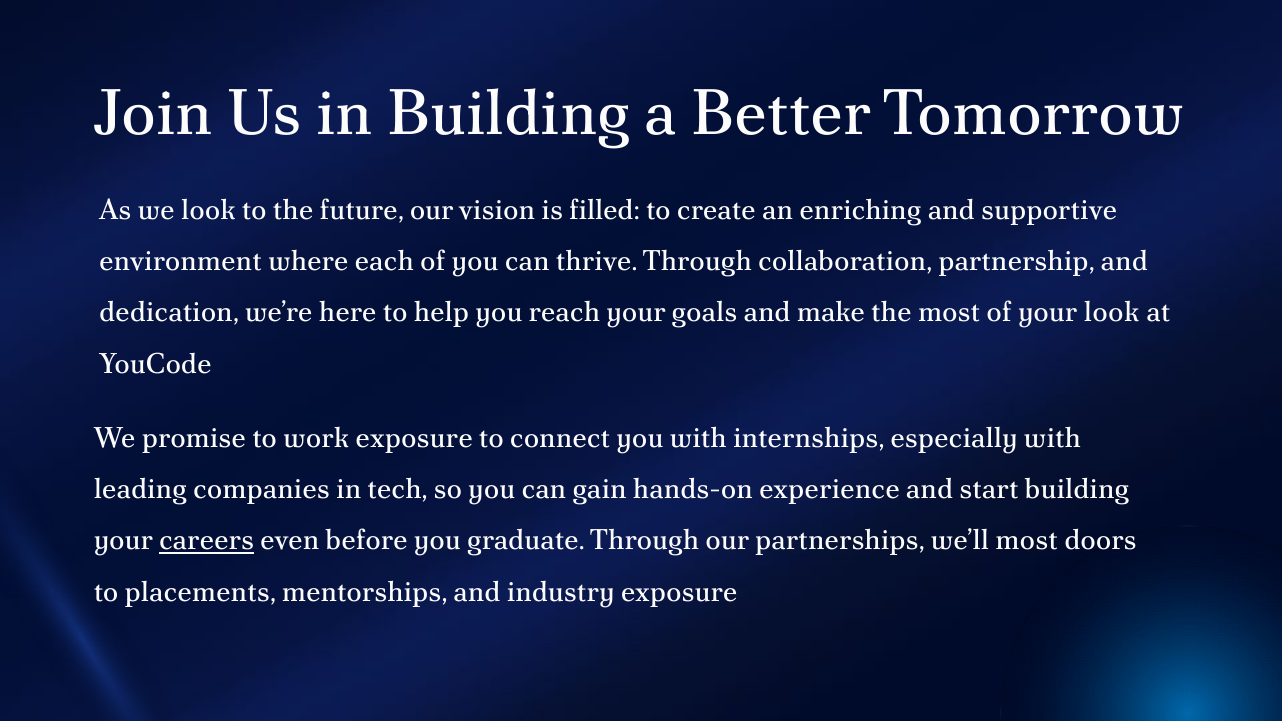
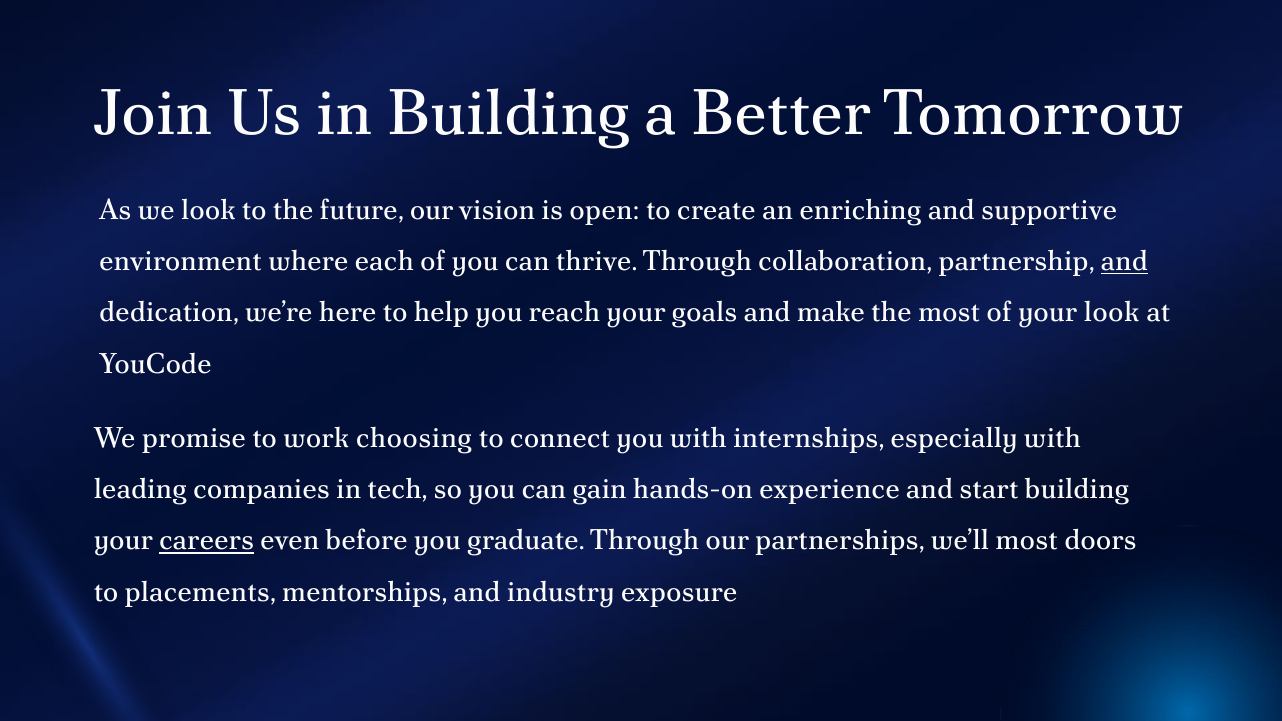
filled: filled -> open
and at (1124, 261) underline: none -> present
work exposure: exposure -> choosing
